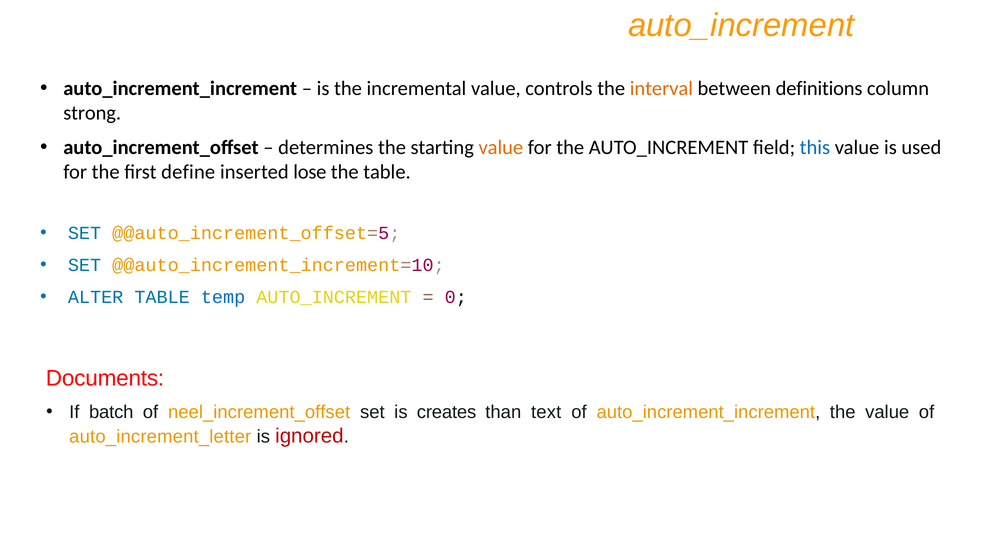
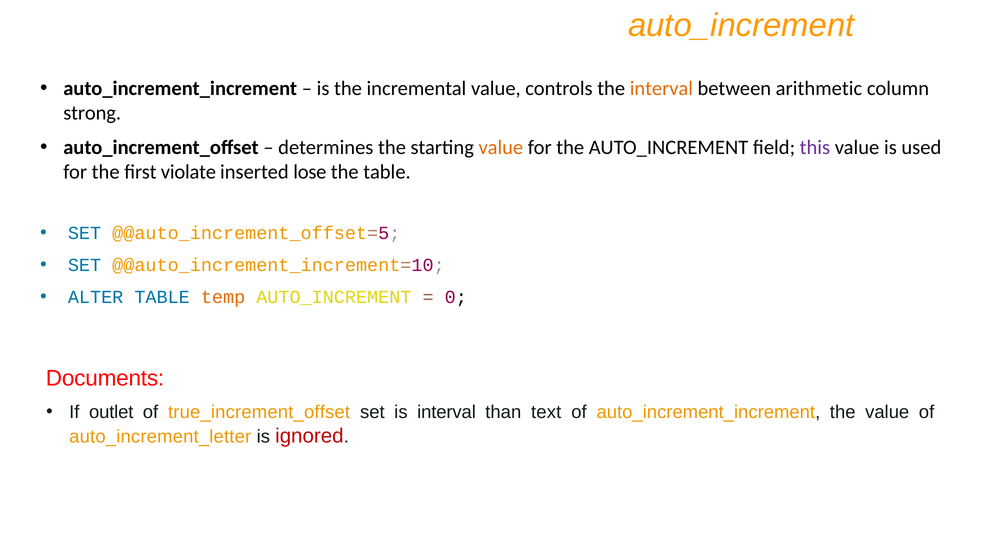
definitions: definitions -> arithmetic
this colour: blue -> purple
define: define -> violate
temp colour: blue -> orange
batch: batch -> outlet
neel_increment_offset: neel_increment_offset -> true_increment_offset
is creates: creates -> interval
